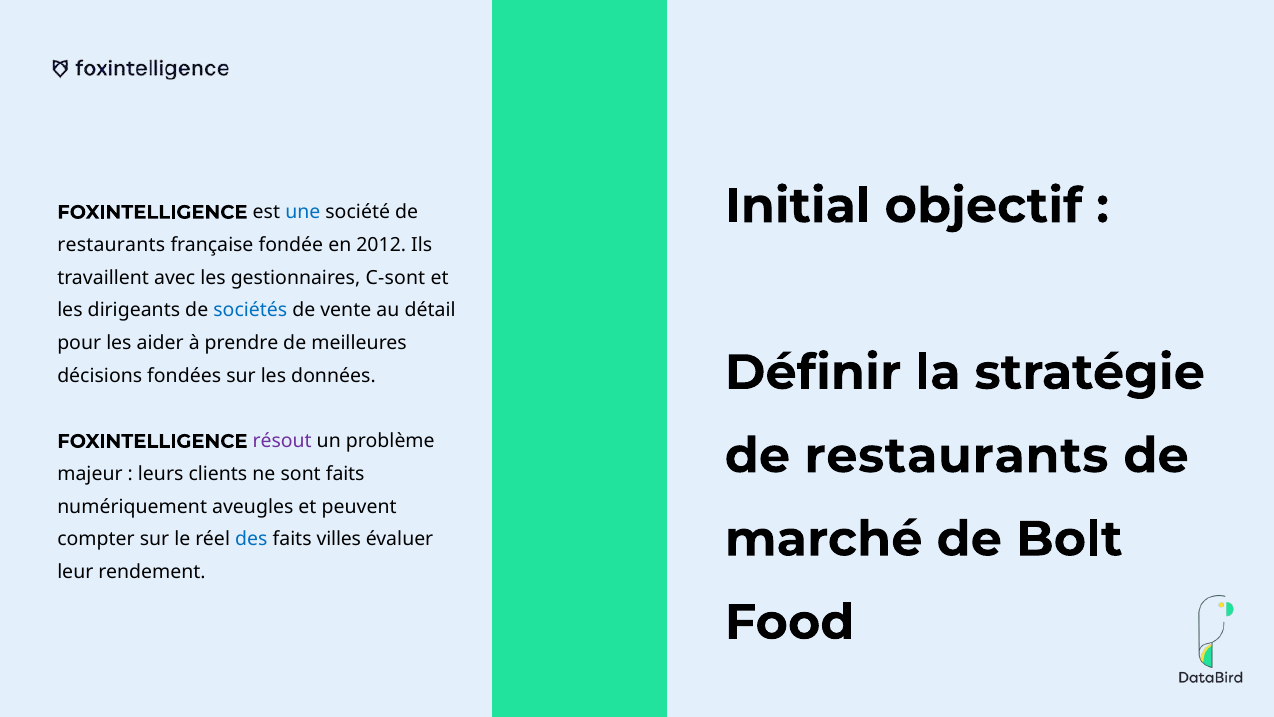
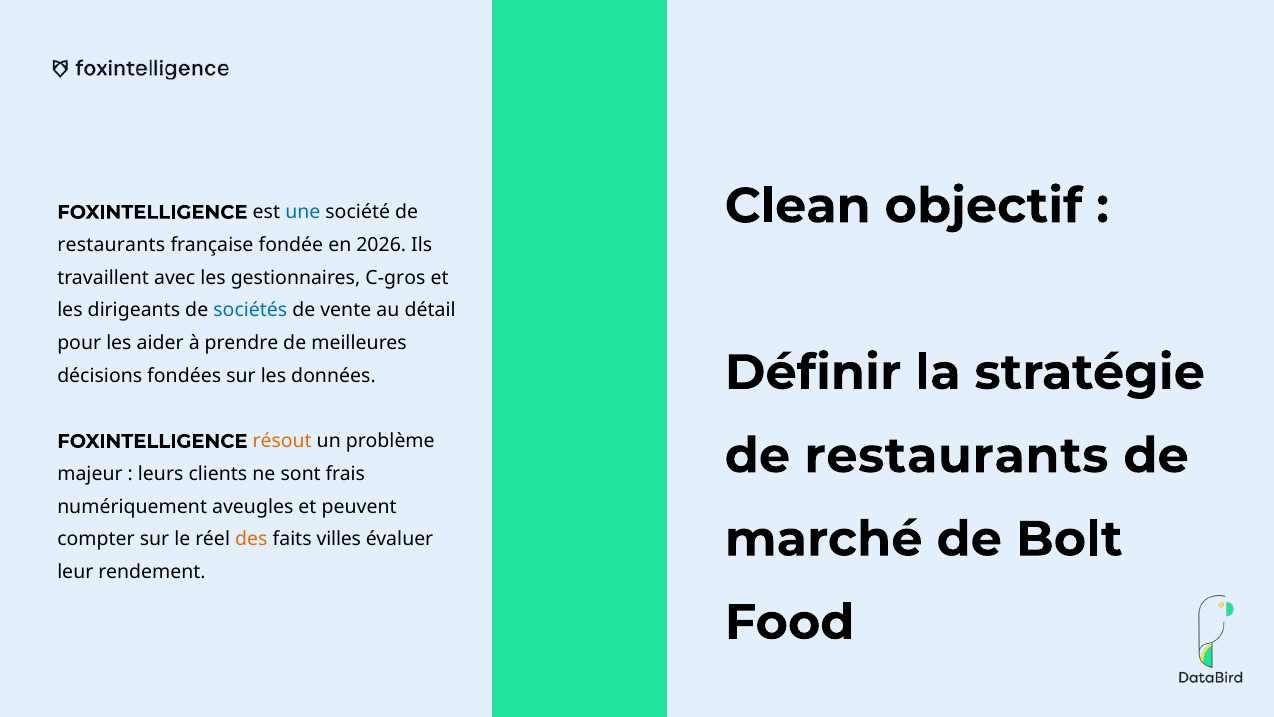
Initial: Initial -> Clean
2012: 2012 -> 2026
C-sont: C-sont -> C-gros
résout colour: purple -> orange
sont faits: faits -> frais
des colour: blue -> orange
